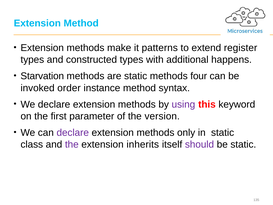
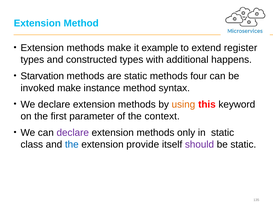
patterns: patterns -> example
invoked order: order -> make
using colour: purple -> orange
version: version -> context
the at (72, 144) colour: purple -> blue
inherits: inherits -> provide
